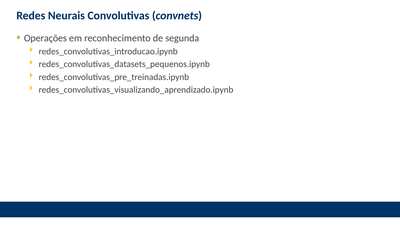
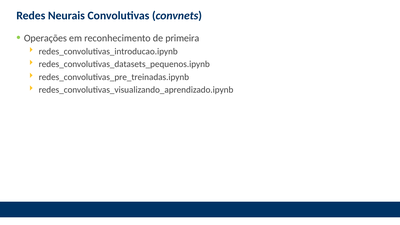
segunda: segunda -> primeira
